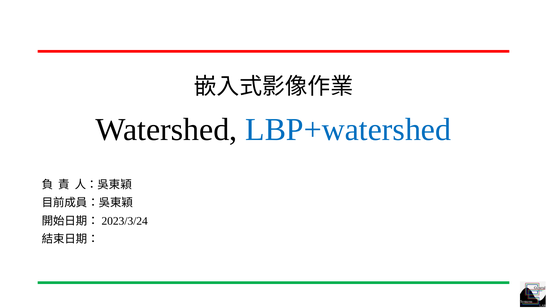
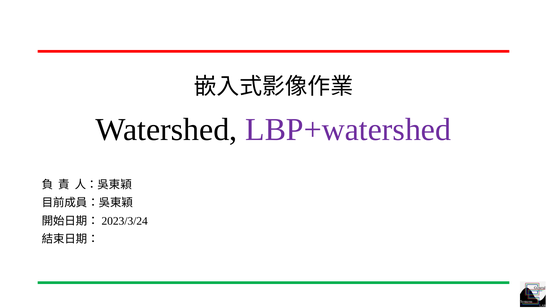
LBP+watershed colour: blue -> purple
